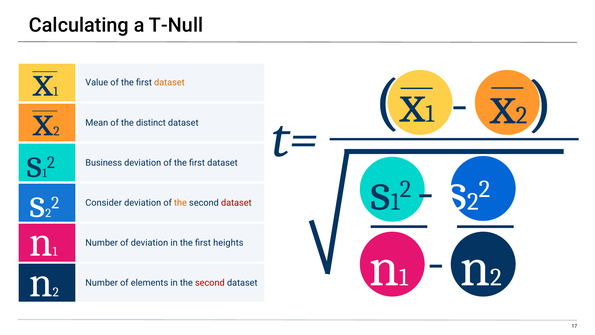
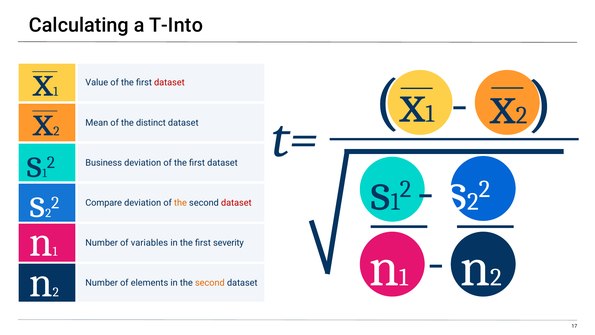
T-Null: T-Null -> T-Into
dataset at (169, 83) colour: orange -> red
Consider: Consider -> Compare
of deviation: deviation -> variables
heights: heights -> severity
second at (210, 283) colour: red -> orange
